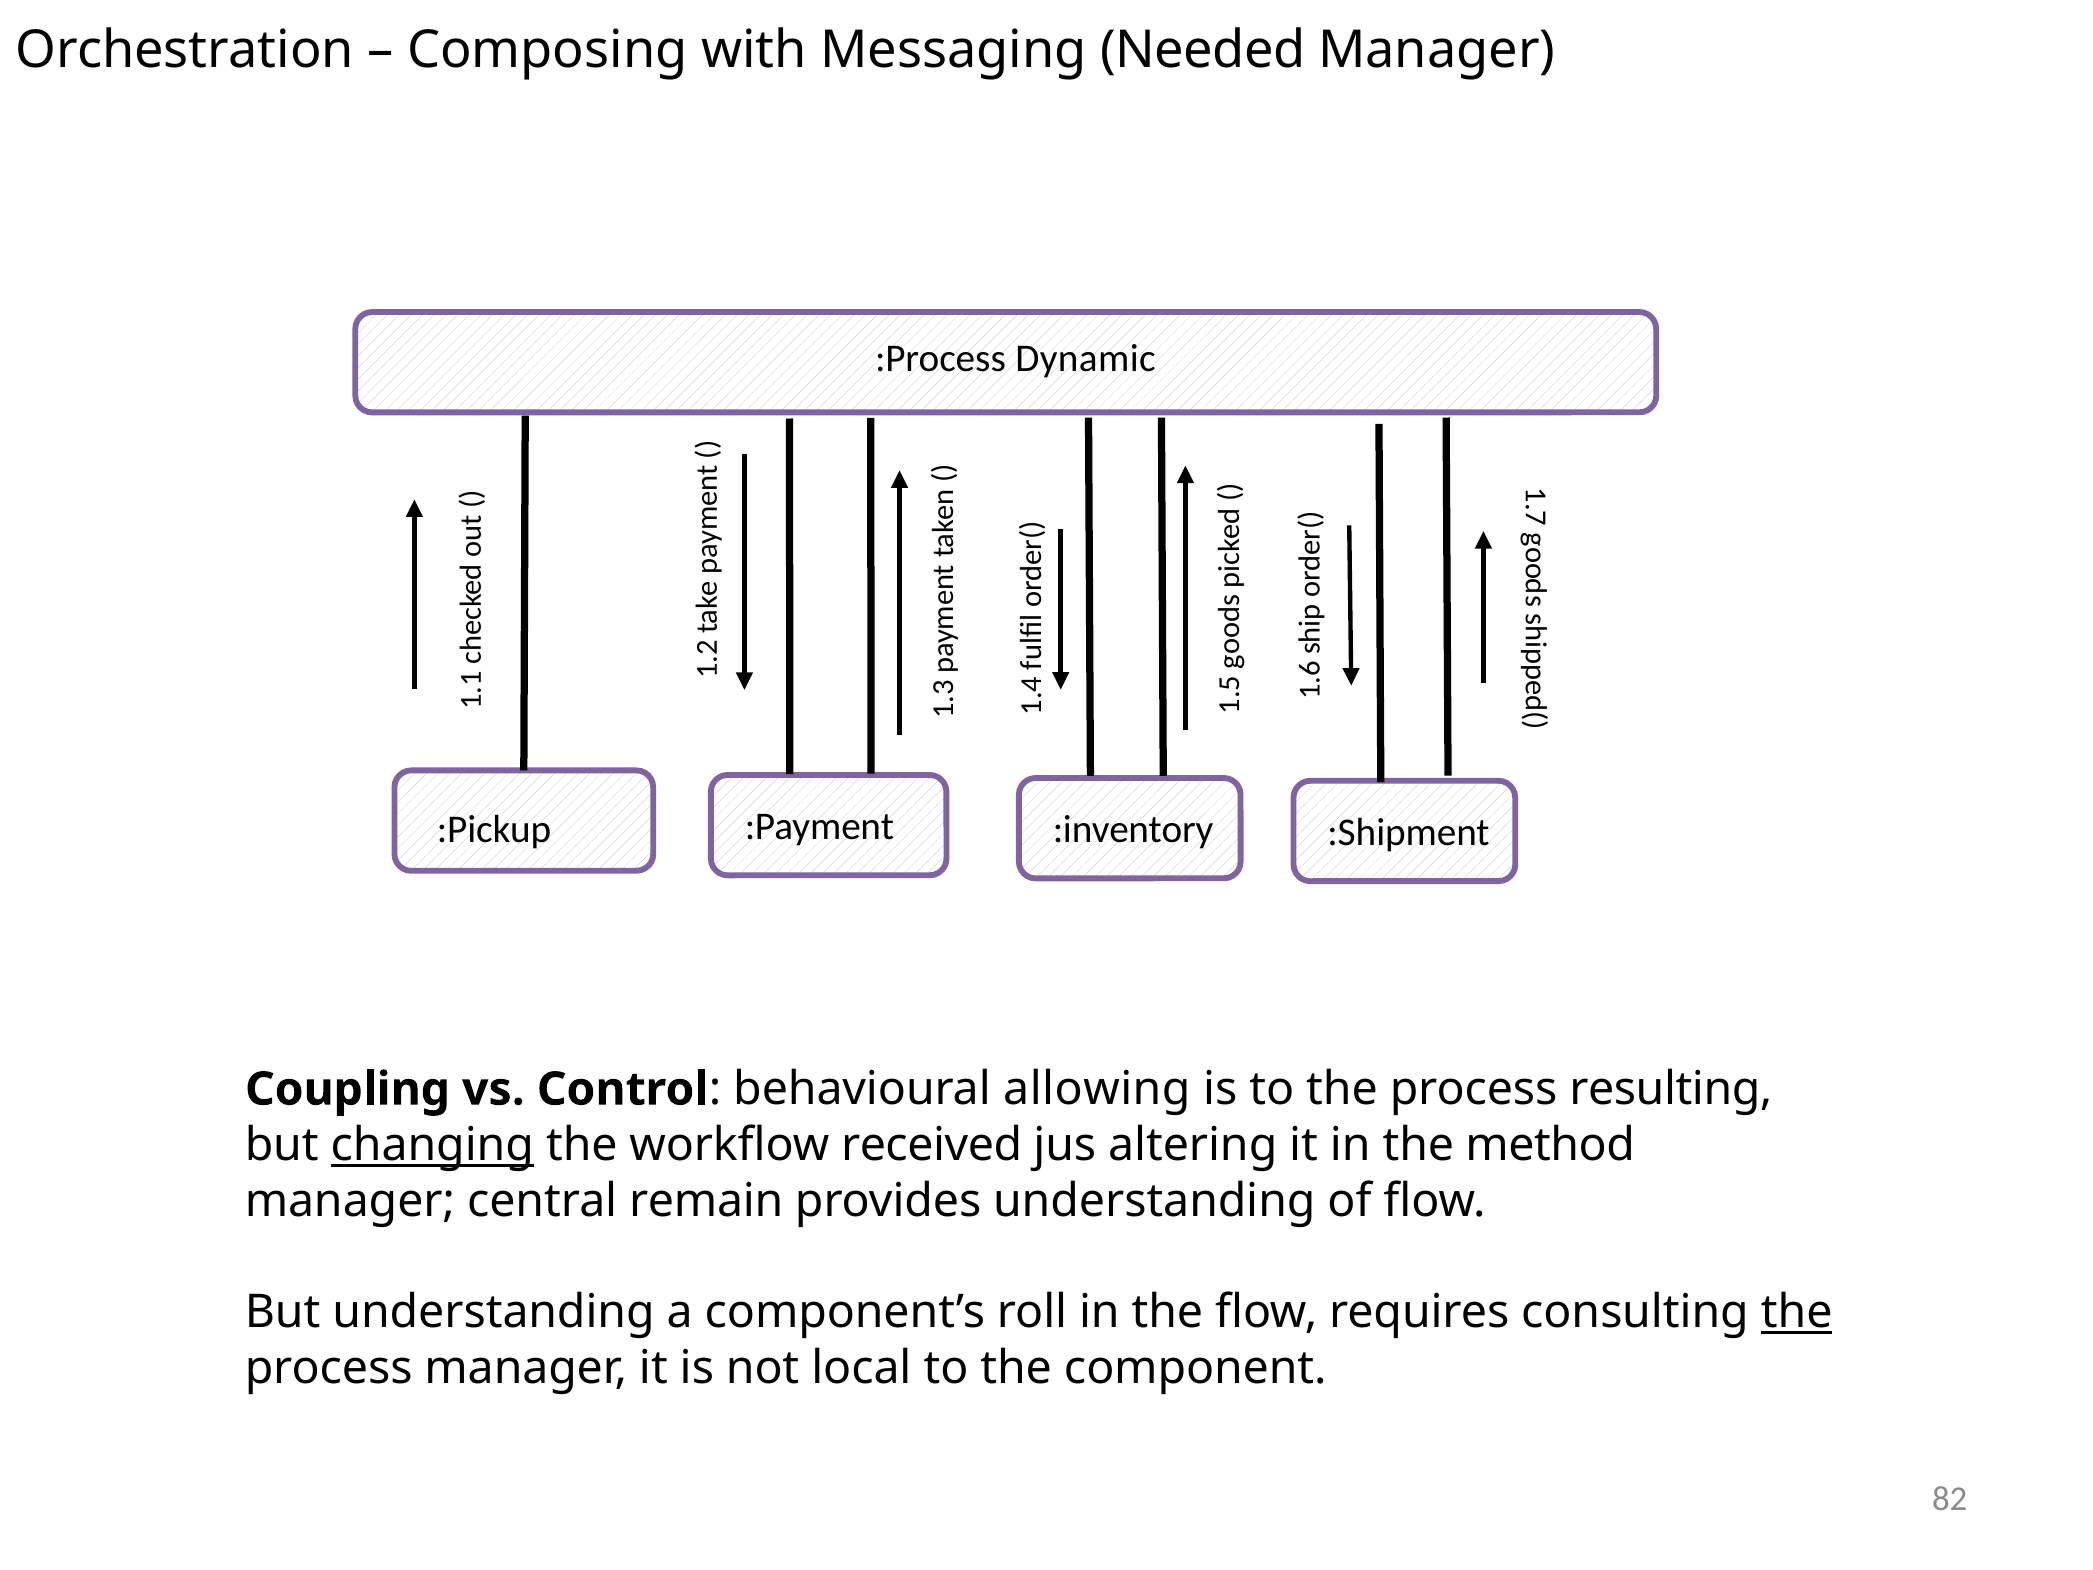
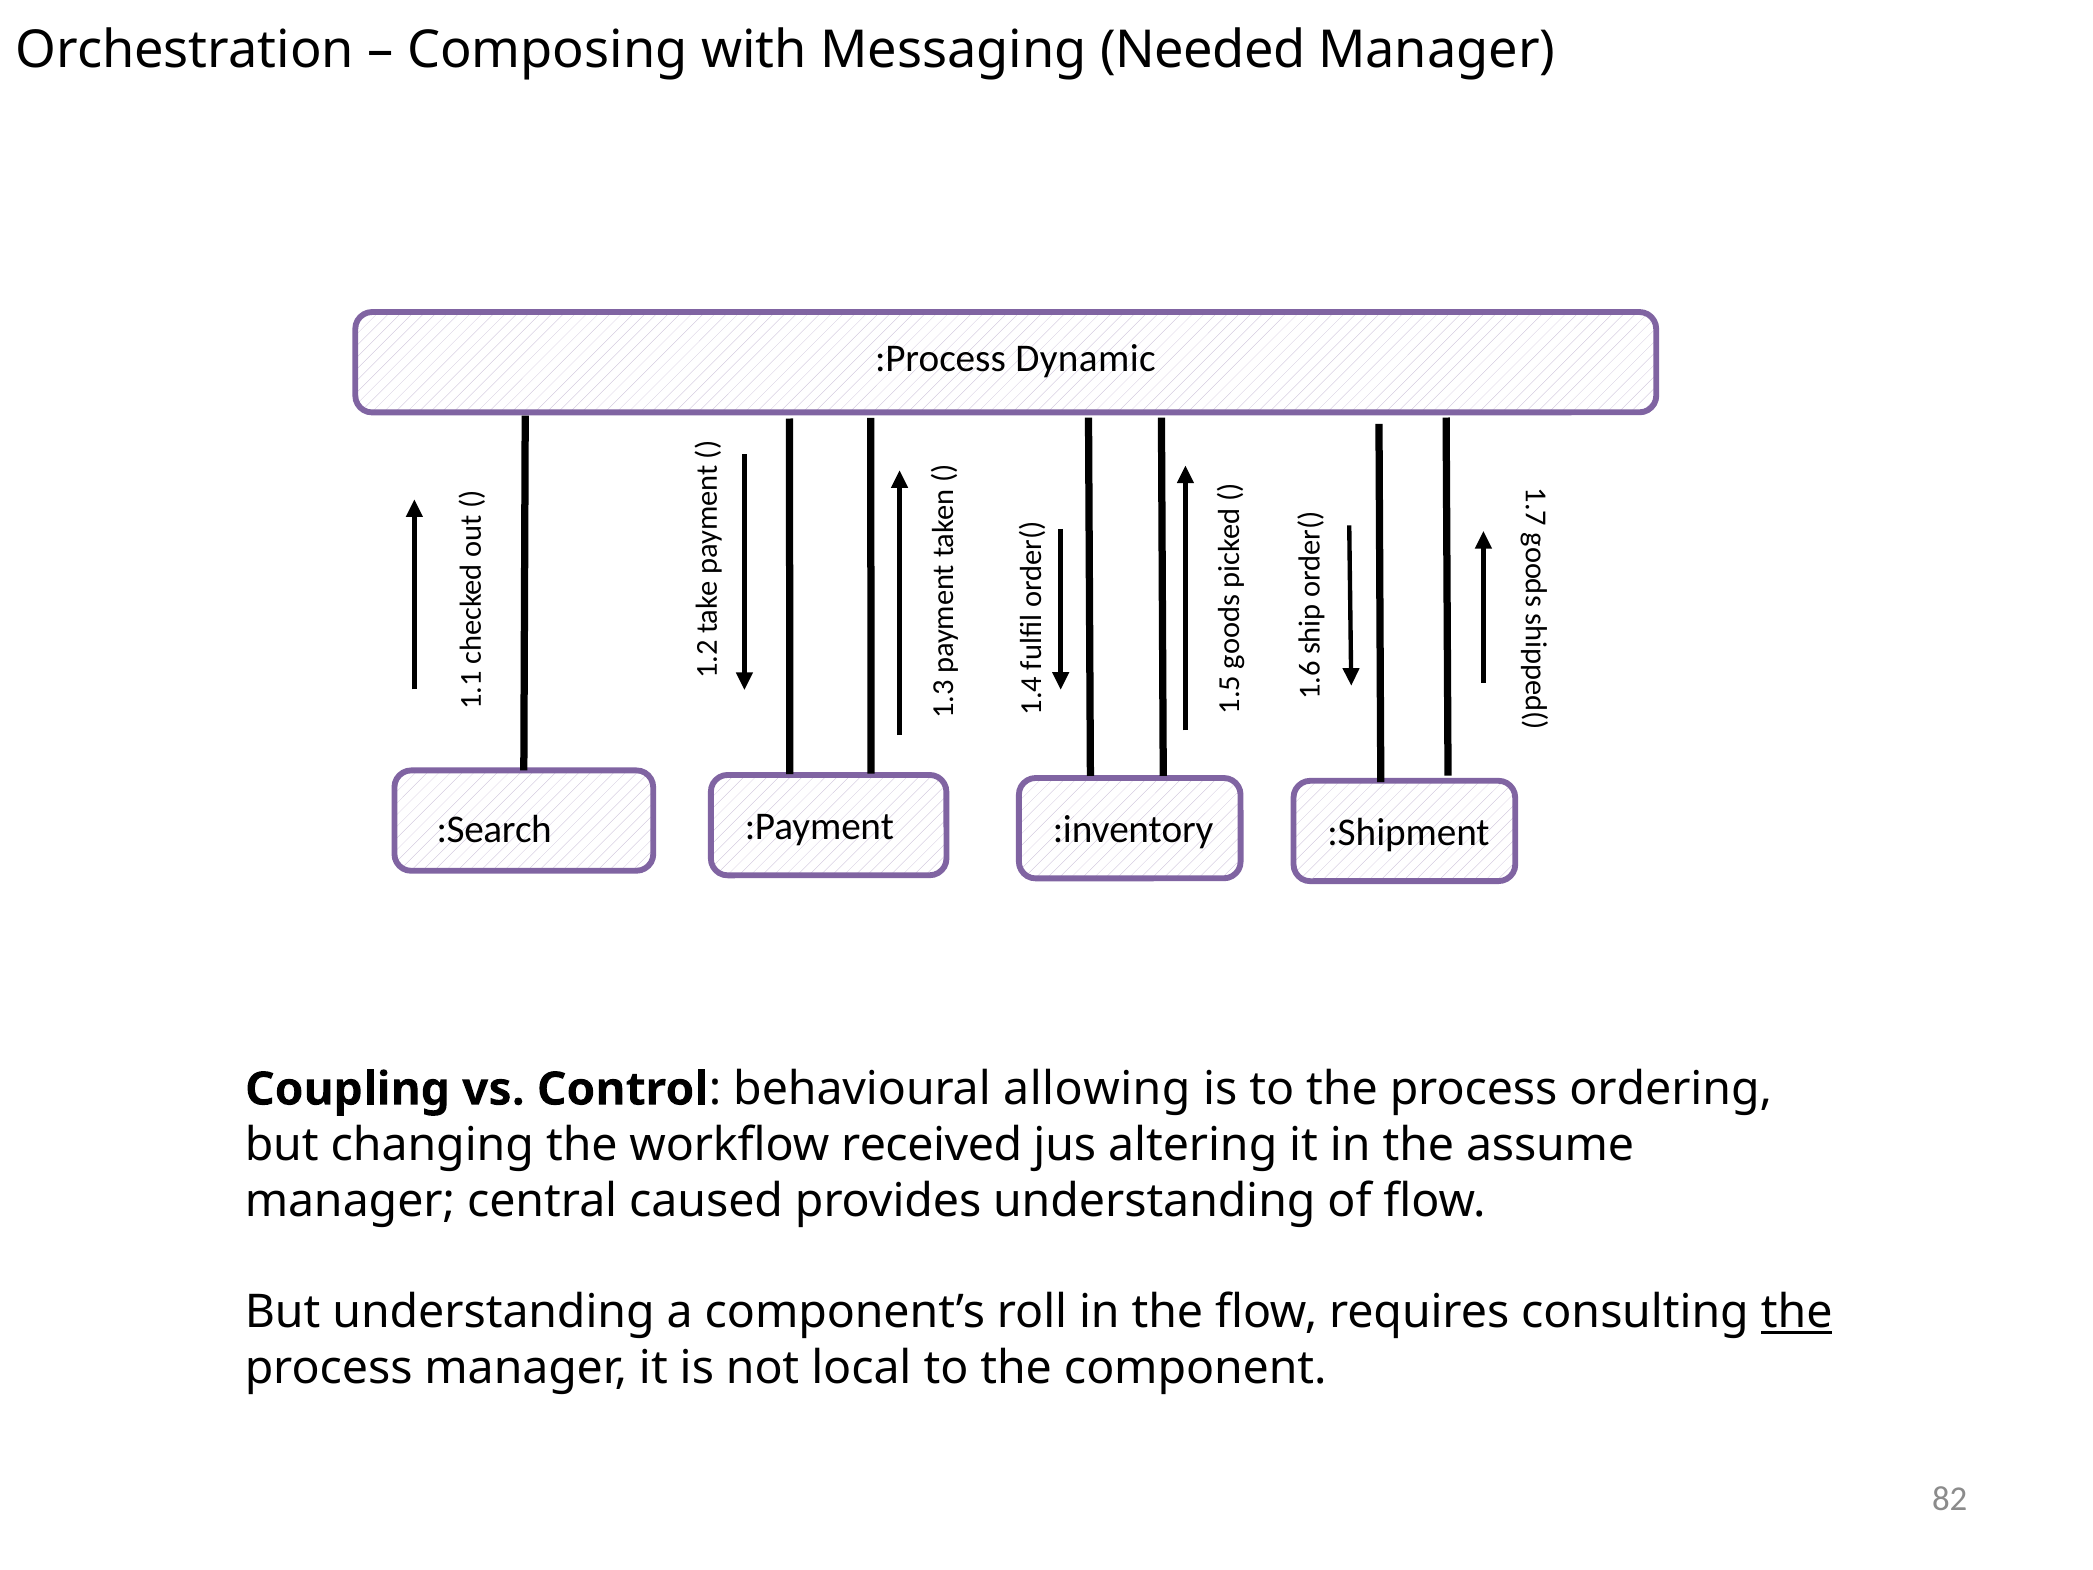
:Pickup: :Pickup -> :Search
resulting: resulting -> ordering
changing underline: present -> none
method: method -> assume
remain: remain -> caused
